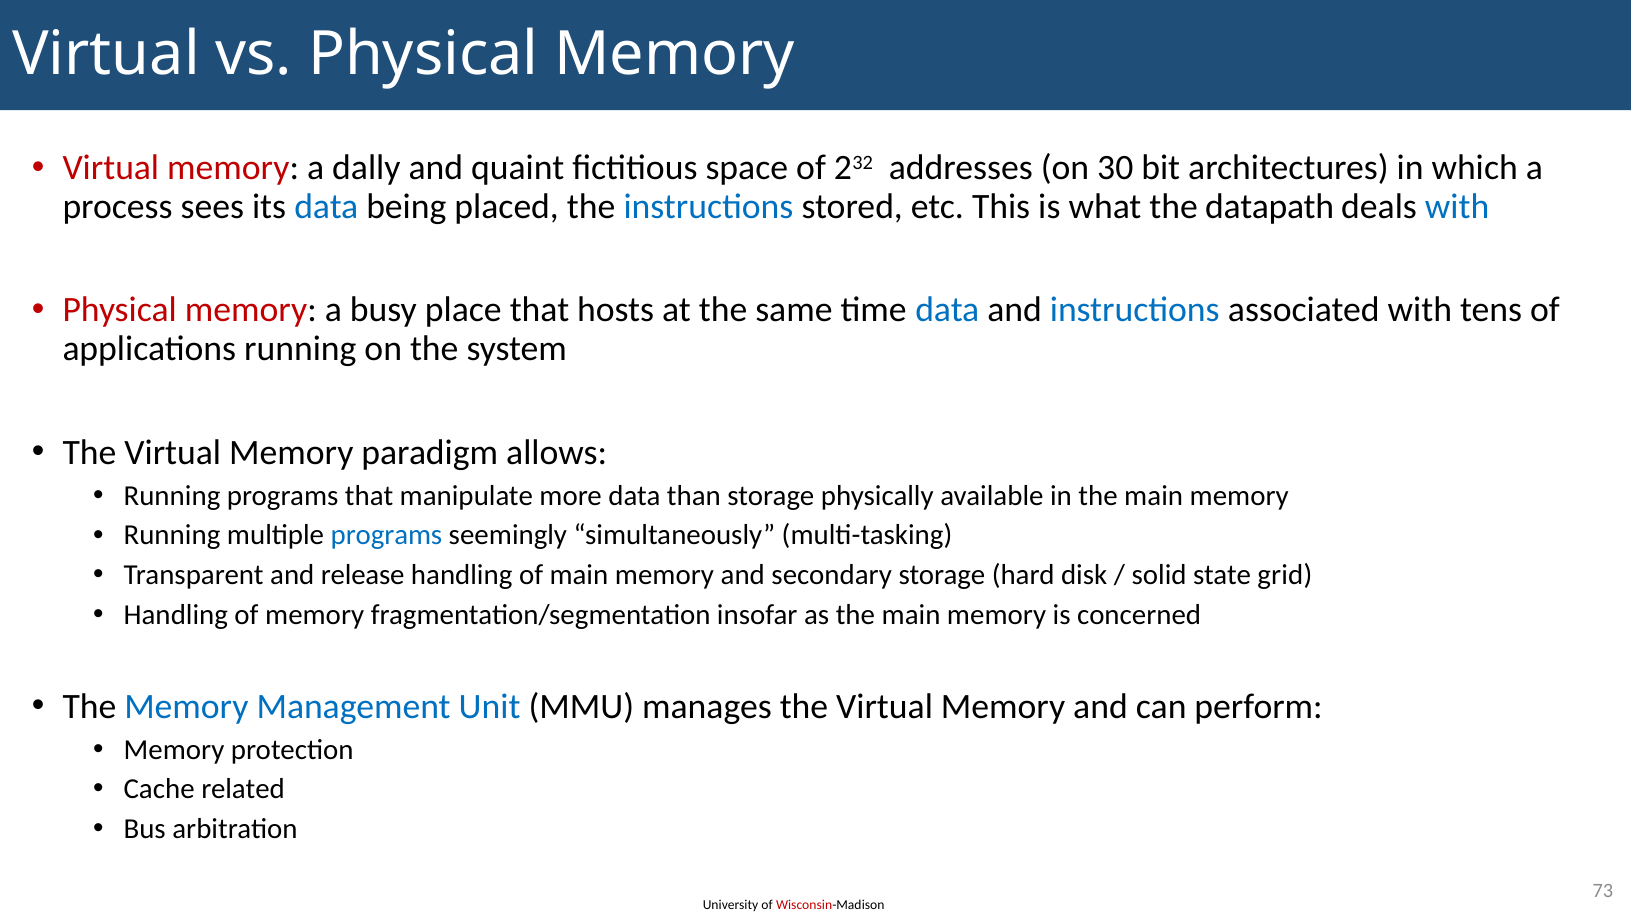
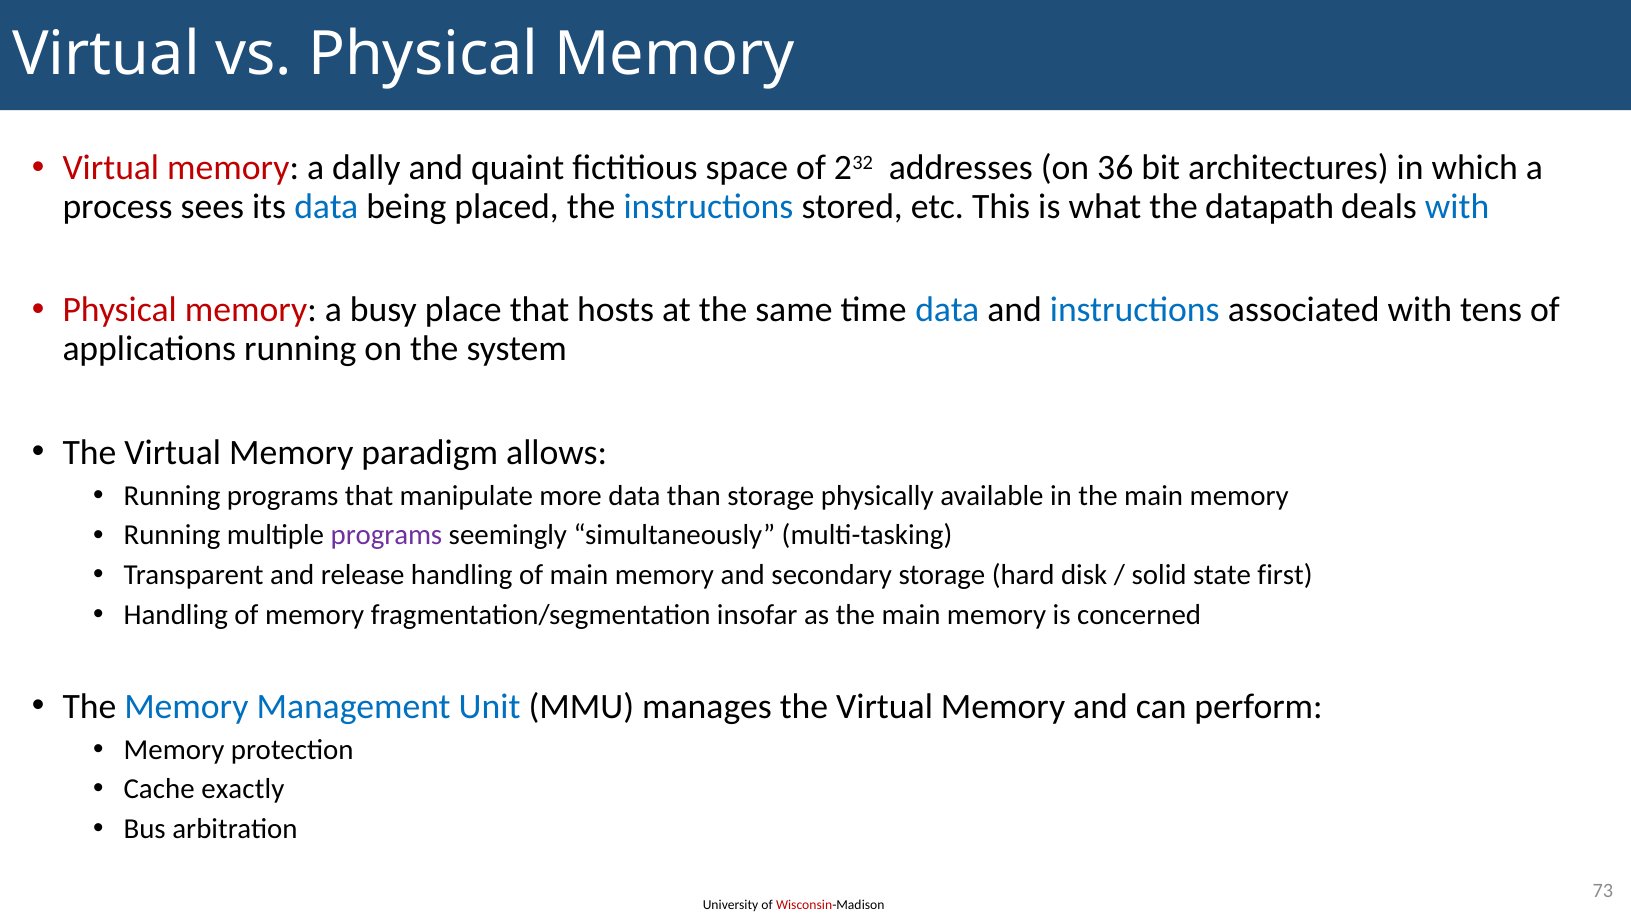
30: 30 -> 36
programs at (386, 536) colour: blue -> purple
grid: grid -> first
related: related -> exactly
